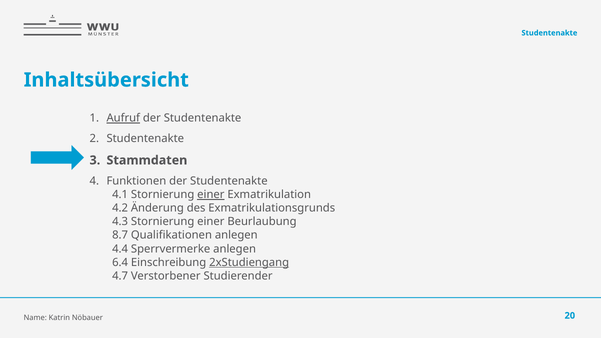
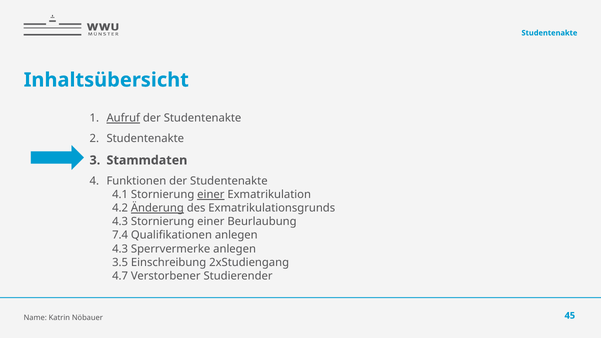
Änderung underline: none -> present
8.7: 8.7 -> 7.4
4.4 at (120, 249): 4.4 -> 4.3
6.4: 6.4 -> 3.5
2xStudiengang underline: present -> none
20: 20 -> 45
